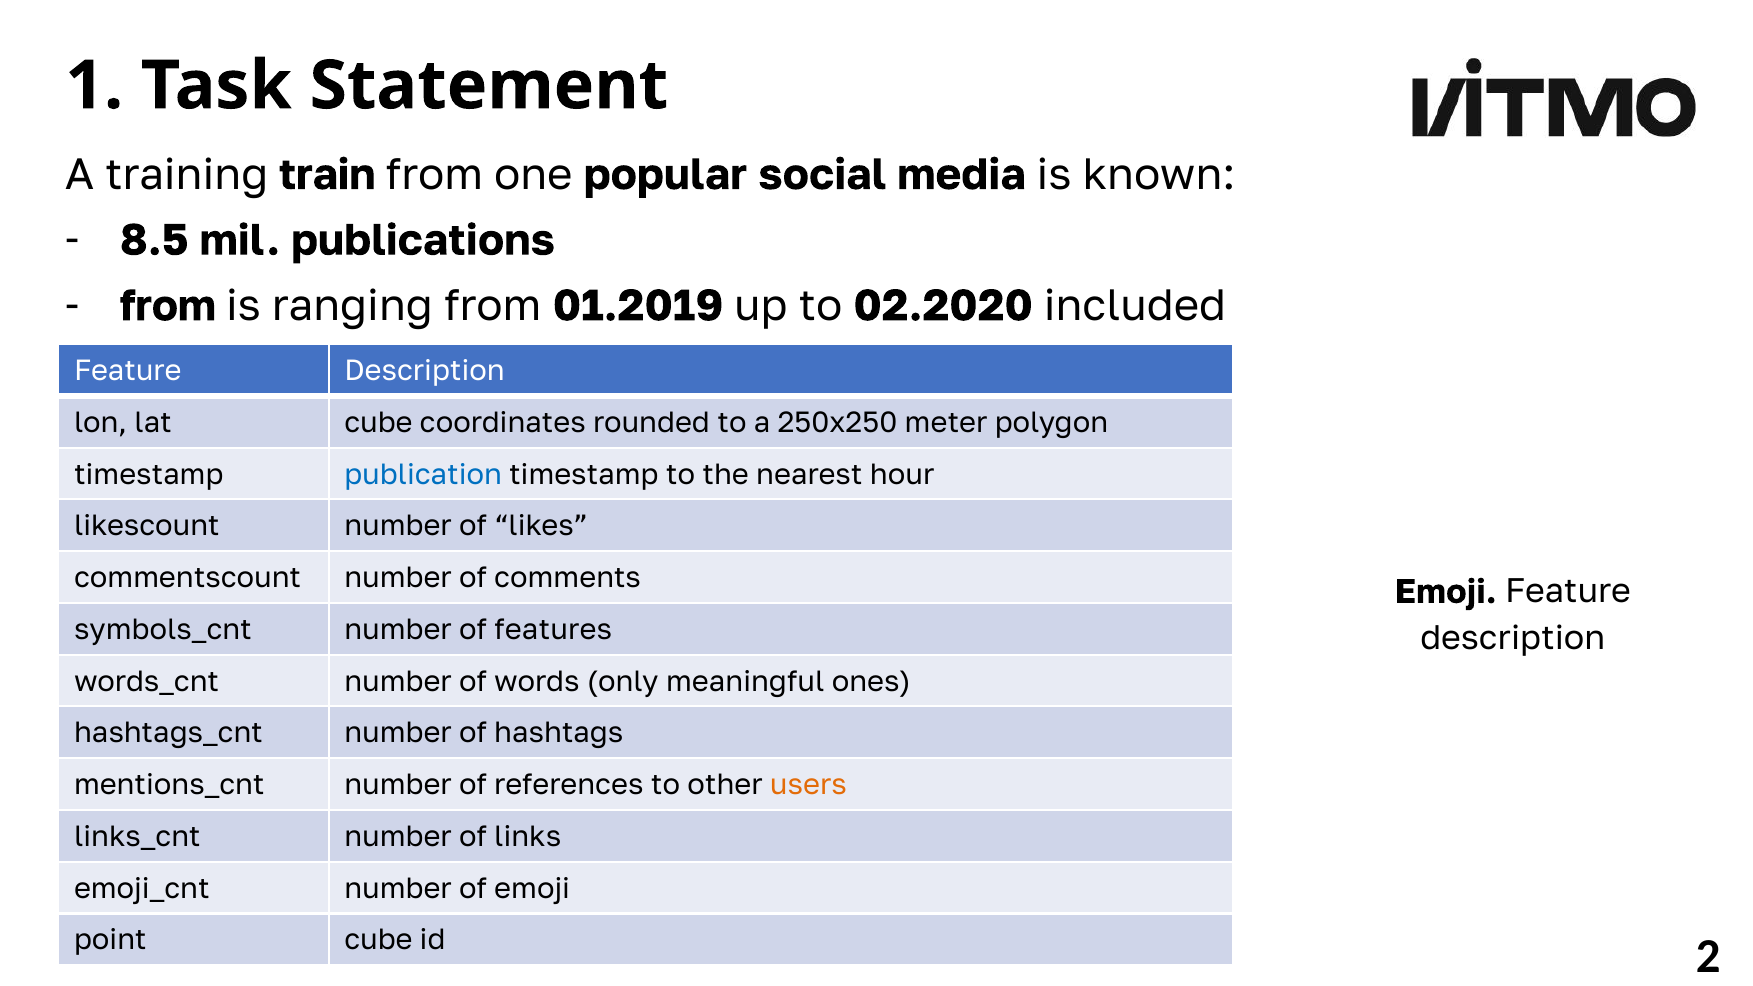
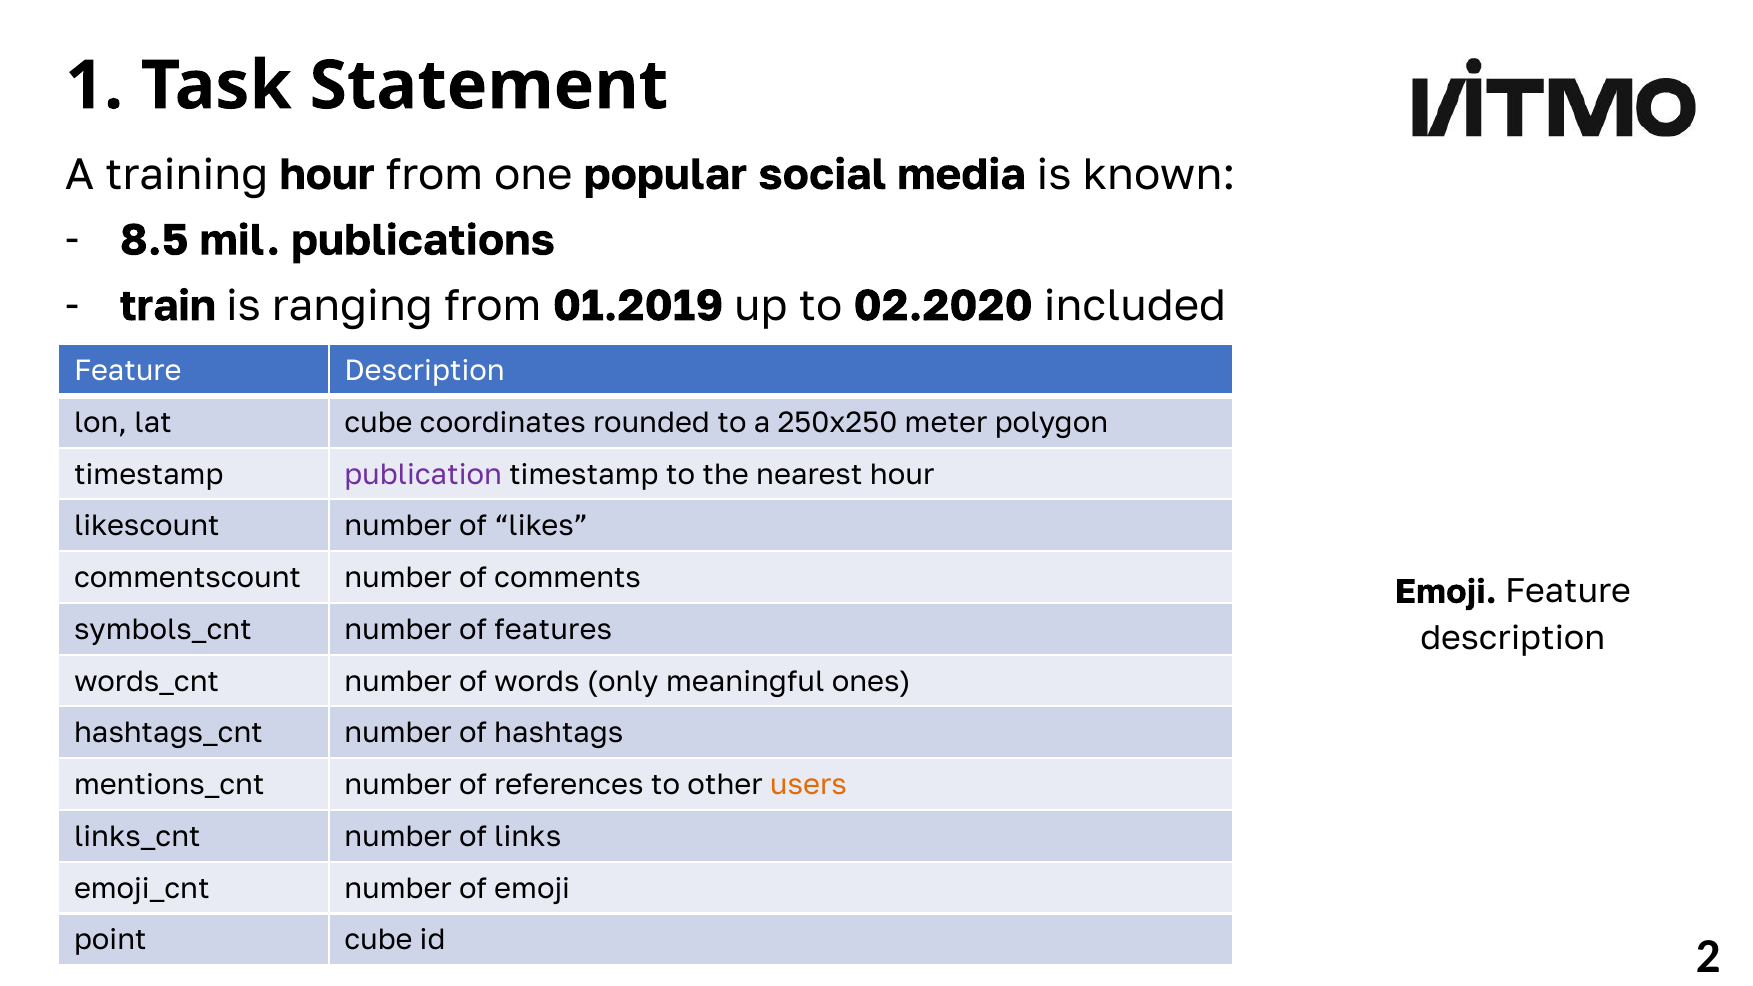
training train: train -> hour
from at (168, 306): from -> train
publication colour: blue -> purple
